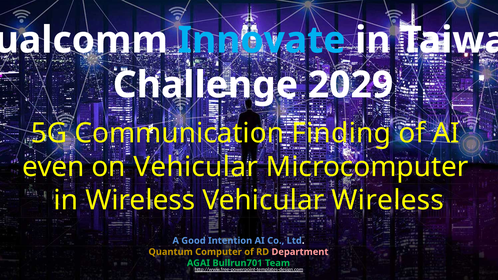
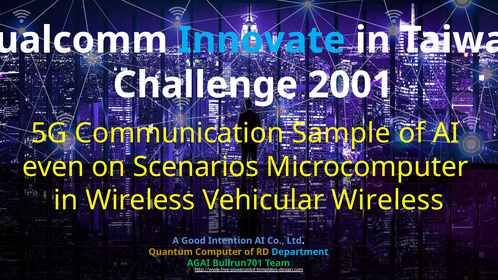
2029: 2029 -> 2001
Finding: Finding -> Sample
on Vehicular: Vehicular -> Scenarios
Department colour: pink -> light blue
